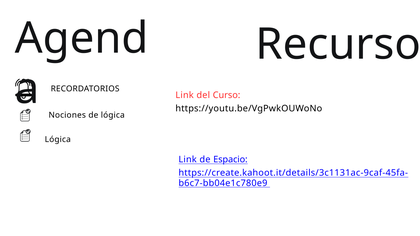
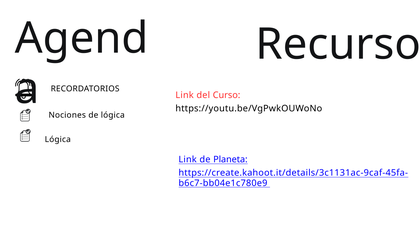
Espacio: Espacio -> Planeta
